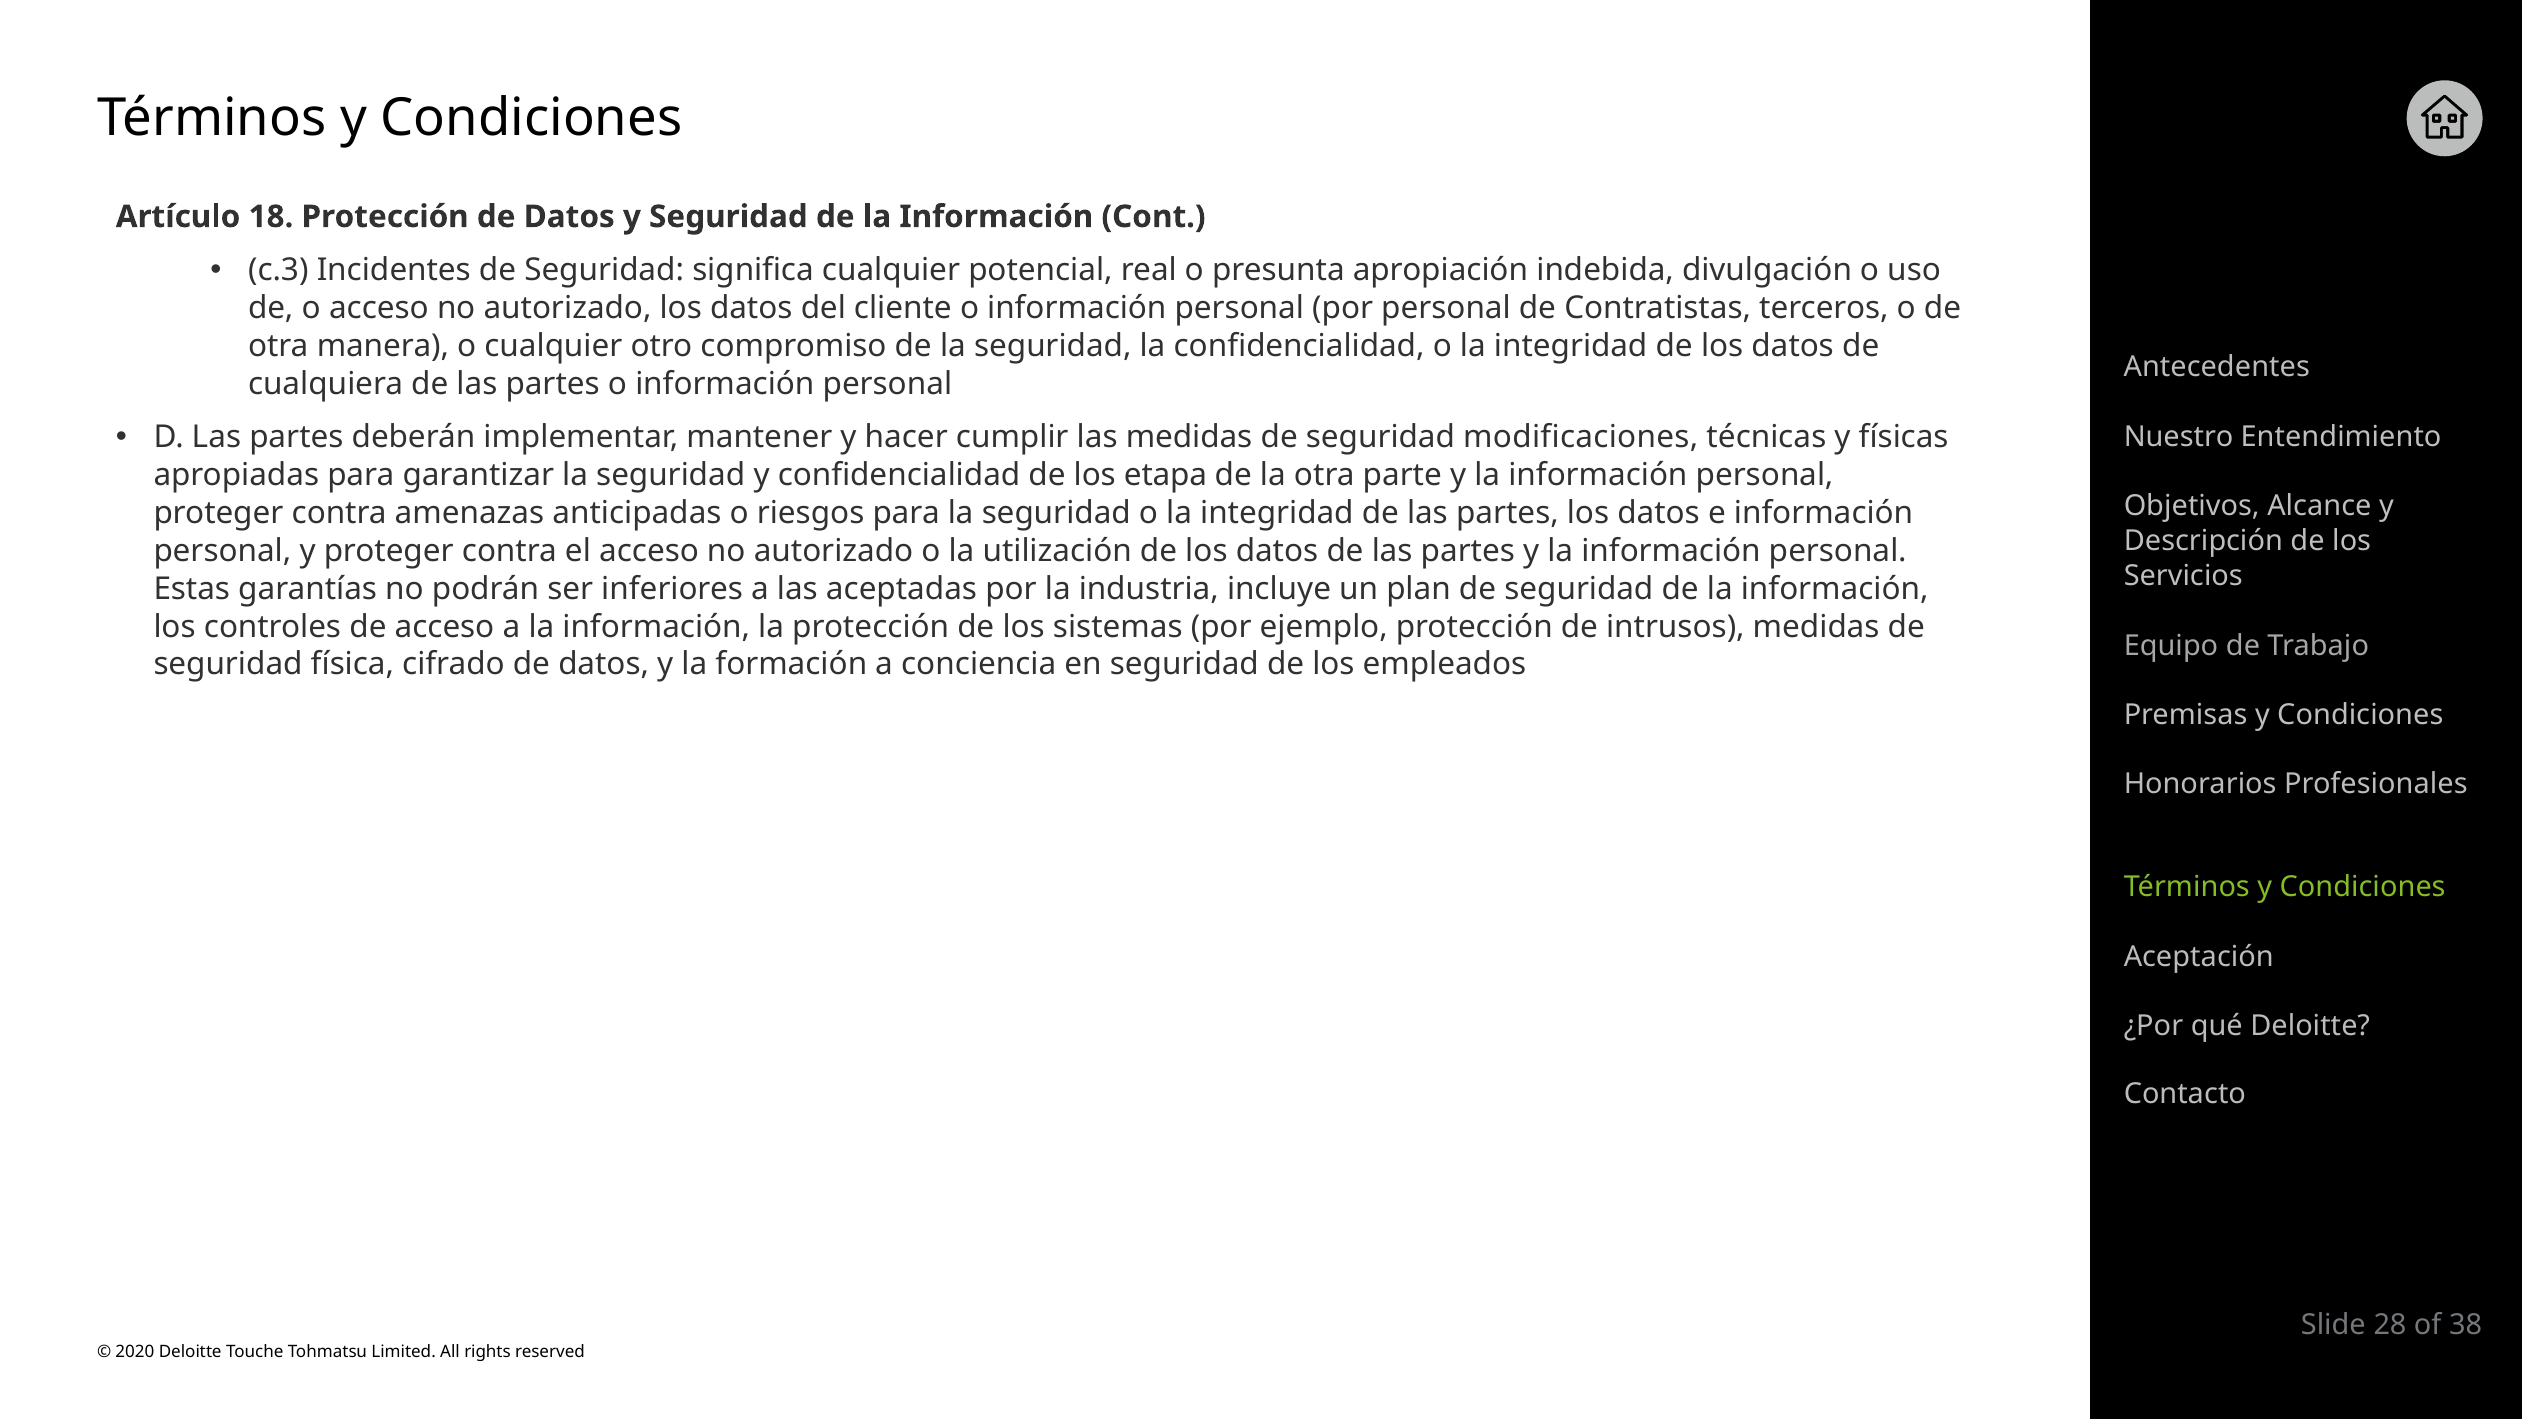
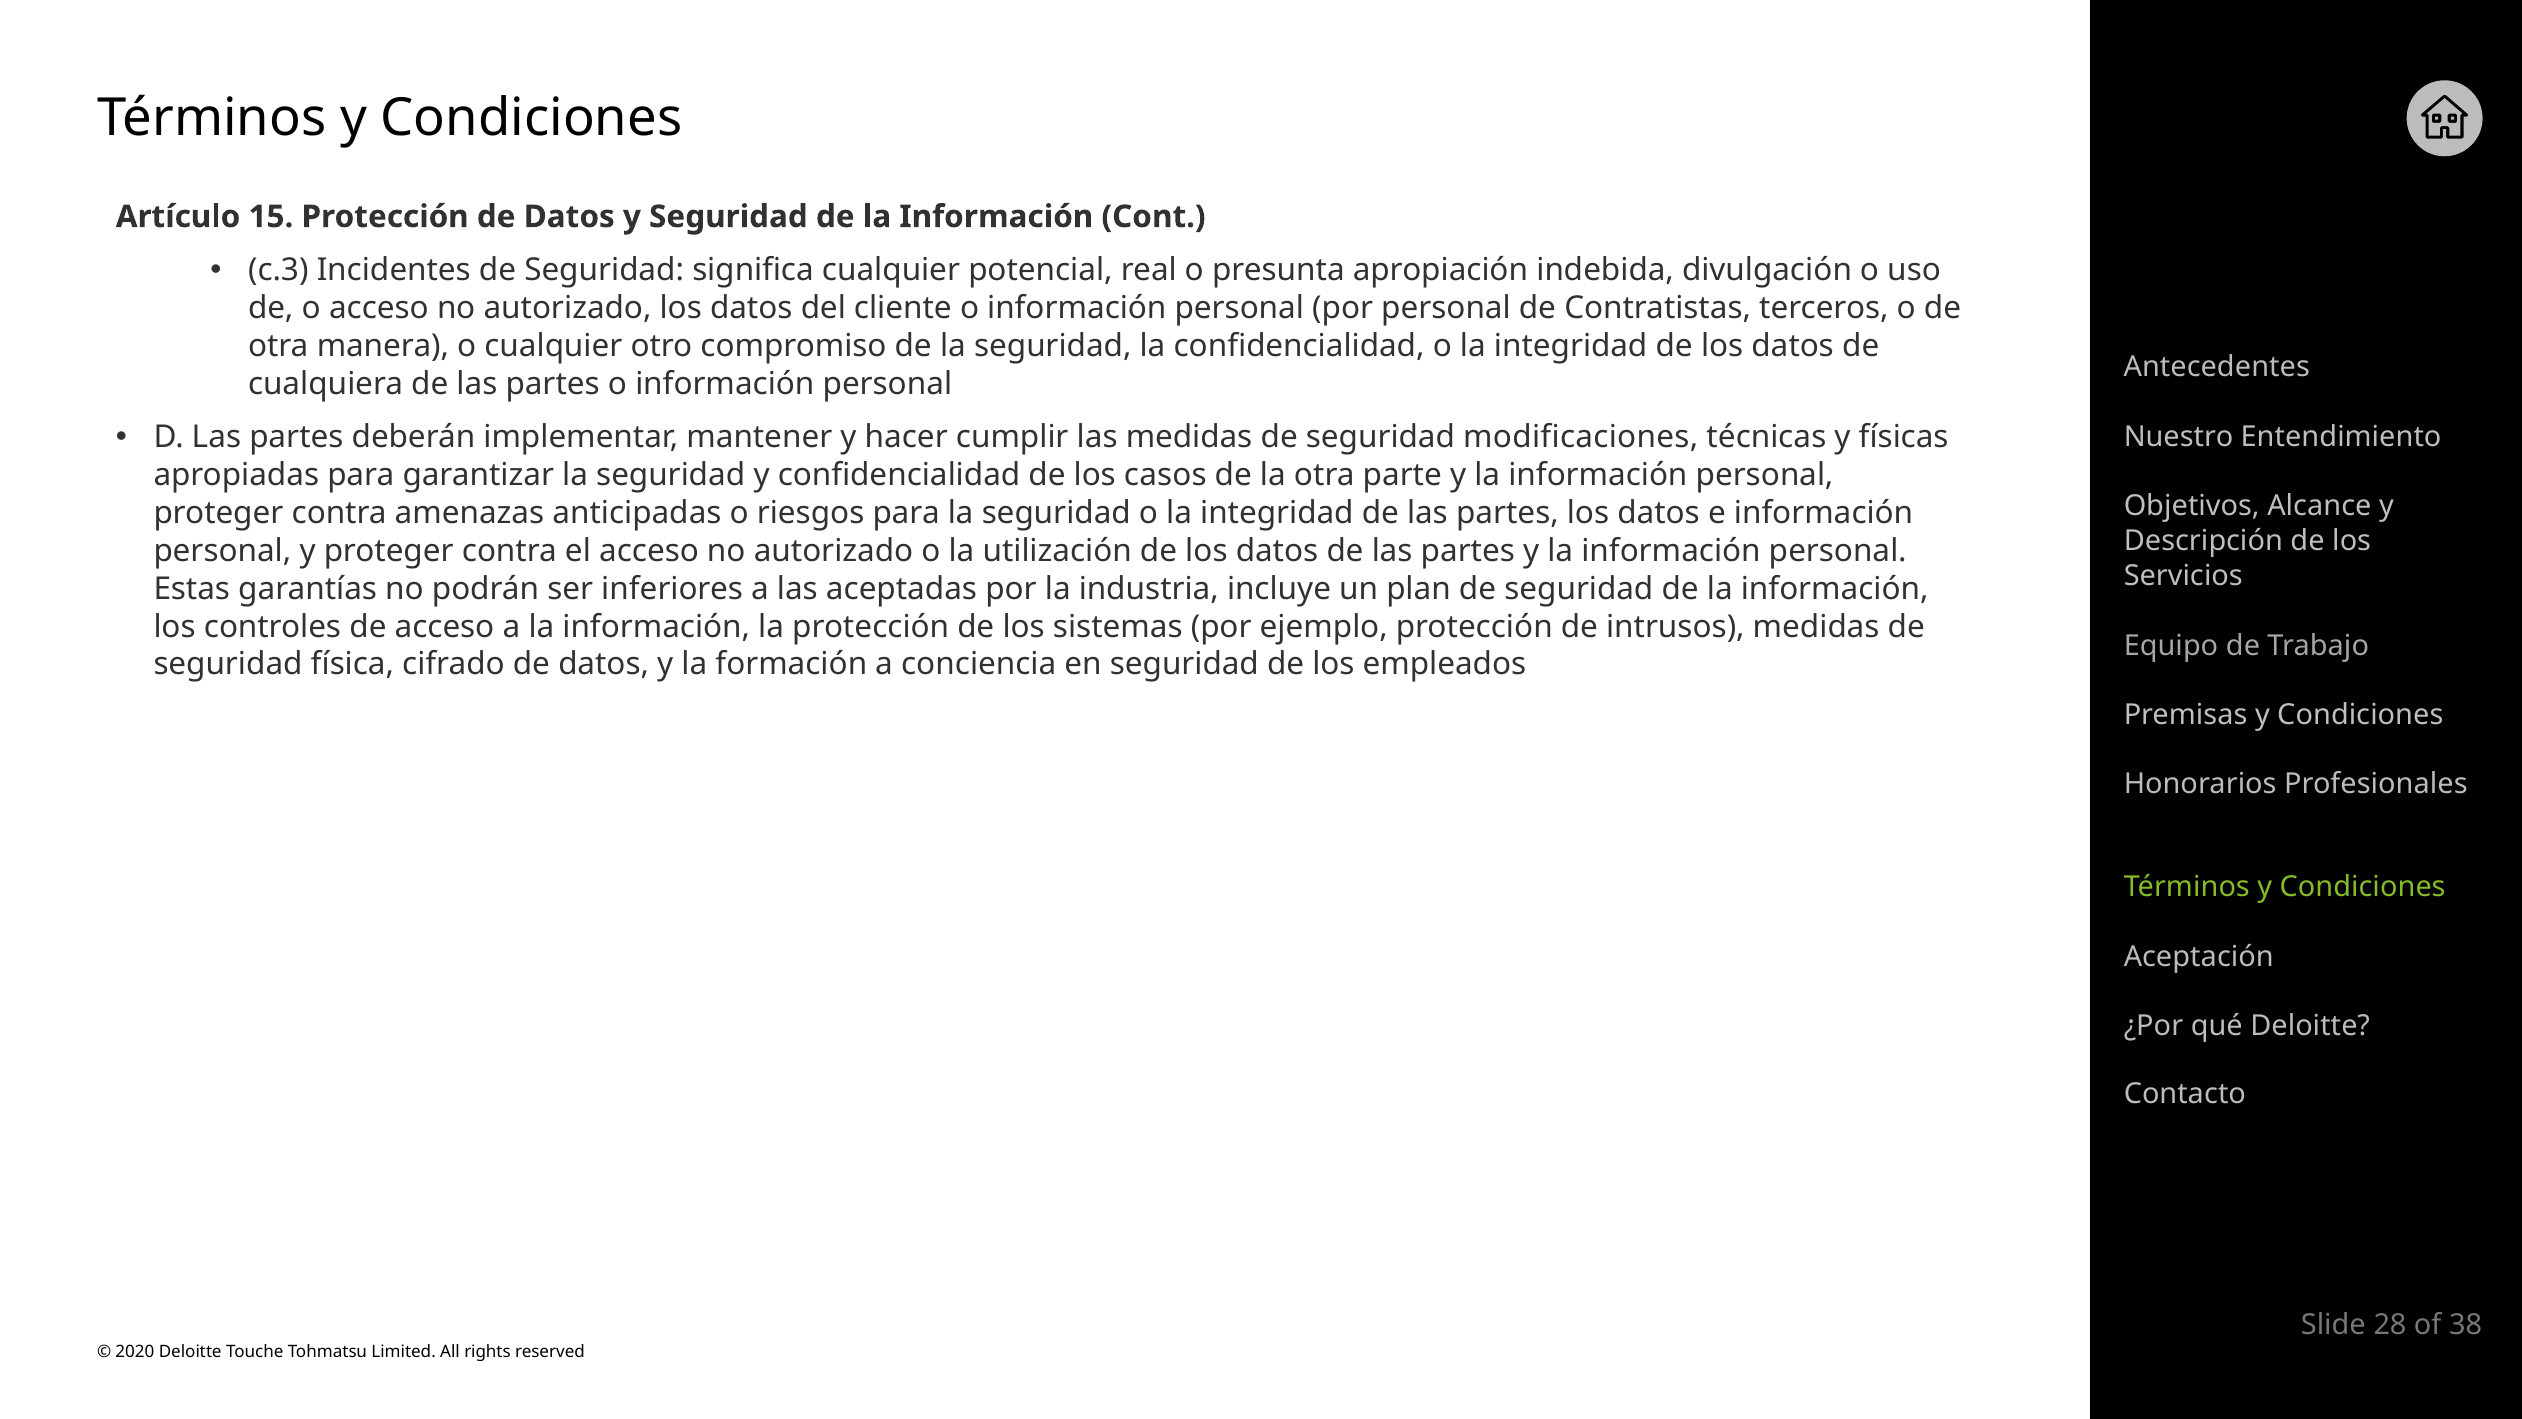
18: 18 -> 15
etapa: etapa -> casos
